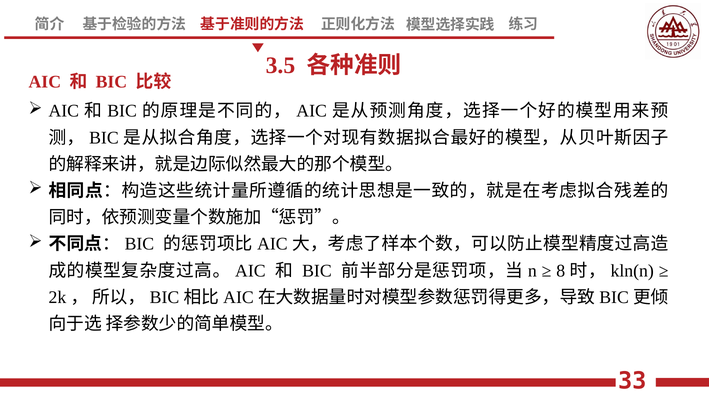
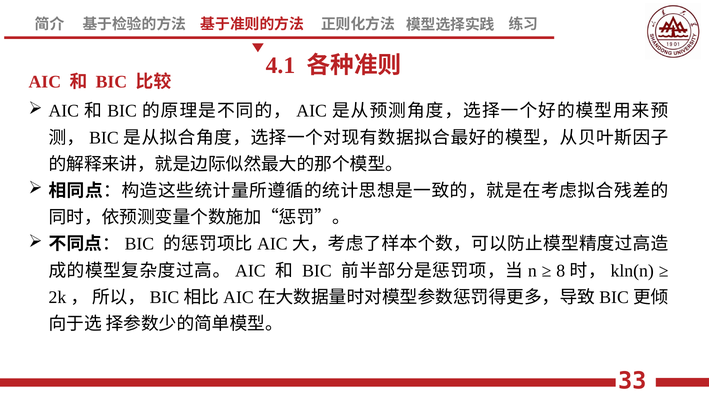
3.5: 3.5 -> 4.1
